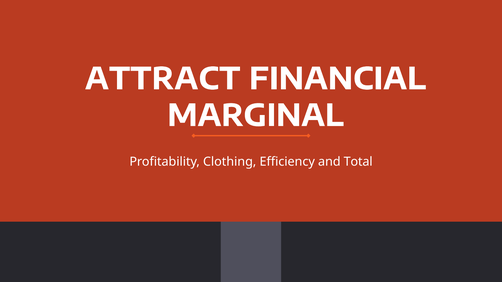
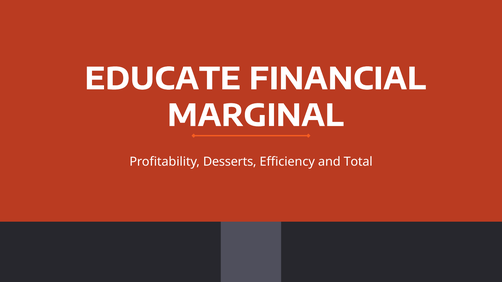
ATTRACT: ATTRACT -> EDUCATE
Clothing: Clothing -> Desserts
